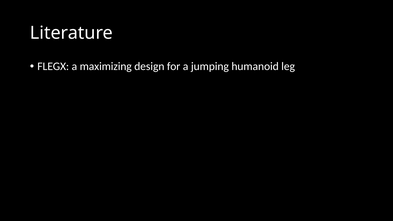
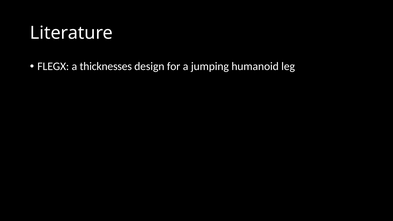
maximizing: maximizing -> thicknesses
